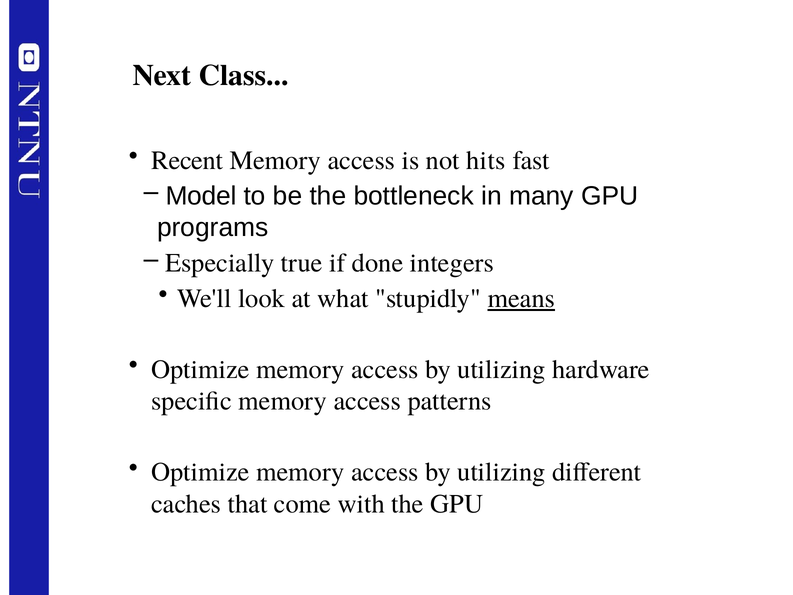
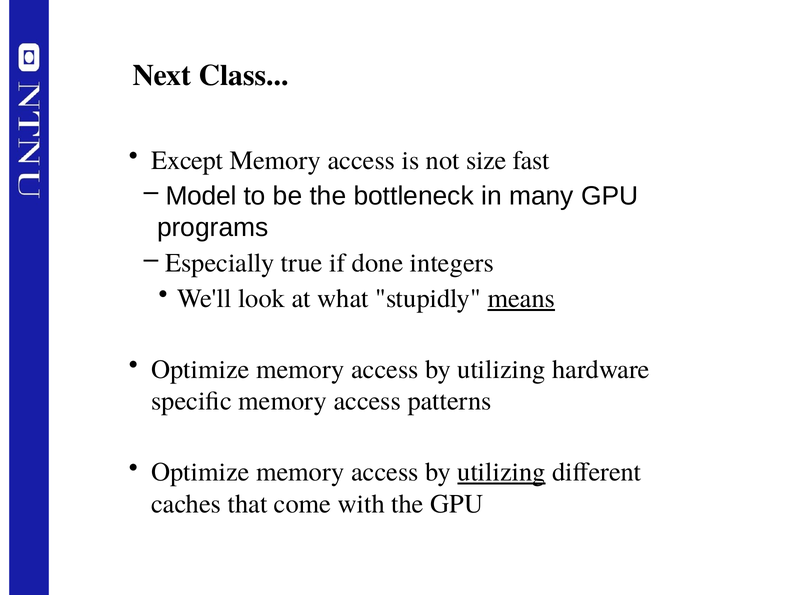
Recent: Recent -> Except
hits: hits -> size
utilizing at (501, 472) underline: none -> present
